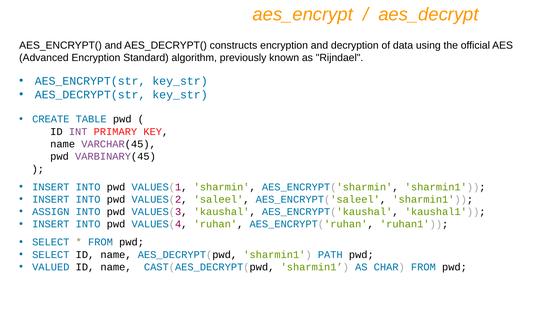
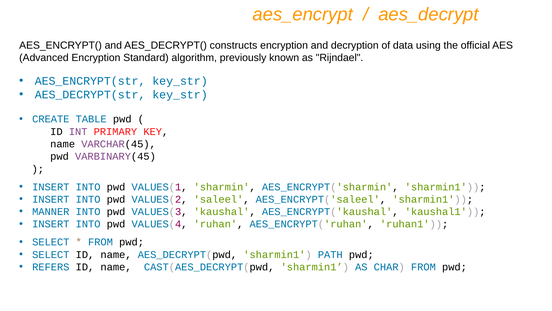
ASSIGN: ASSIGN -> MANNER
VALUED: VALUED -> REFERS
